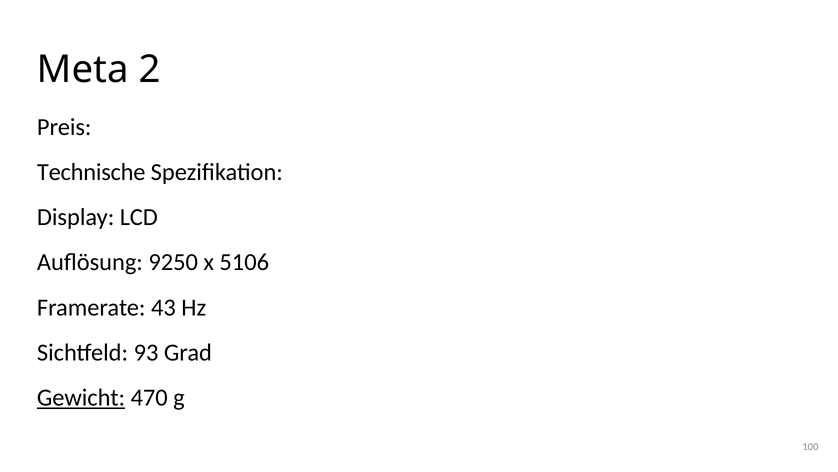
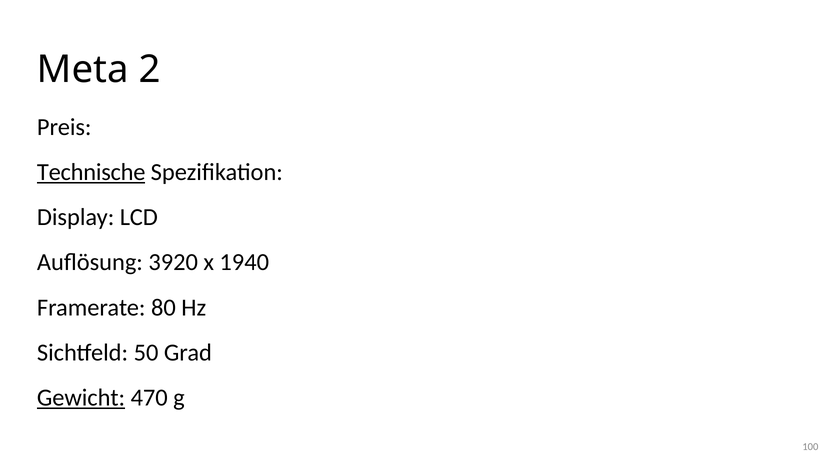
Technische underline: none -> present
9250: 9250 -> 3920
5106: 5106 -> 1940
43: 43 -> 80
93: 93 -> 50
